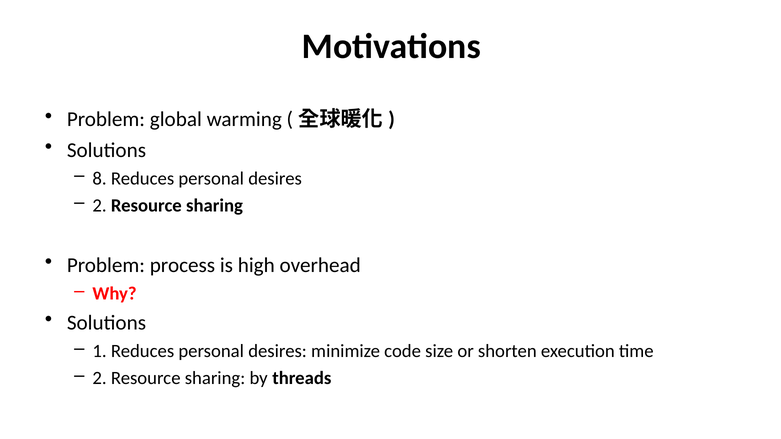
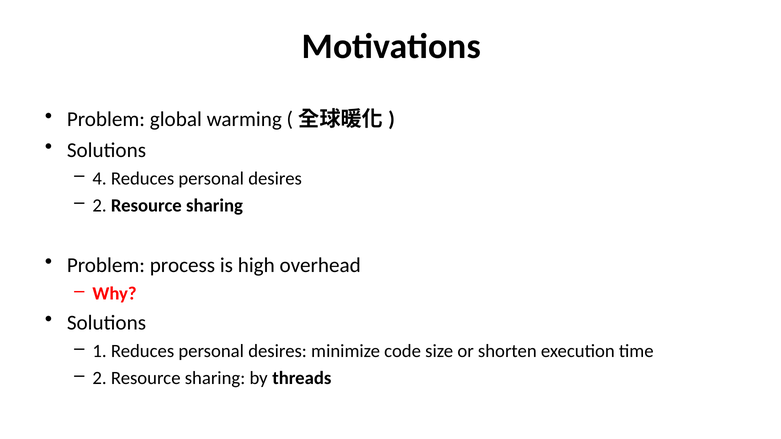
8: 8 -> 4
